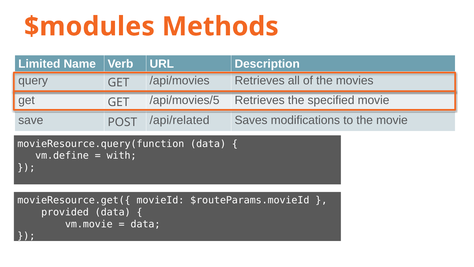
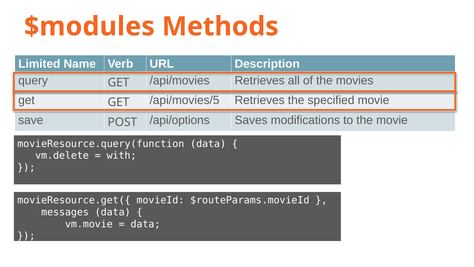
/api/related: /api/related -> /api/options
vm.define: vm.define -> vm.delete
provided: provided -> messages
